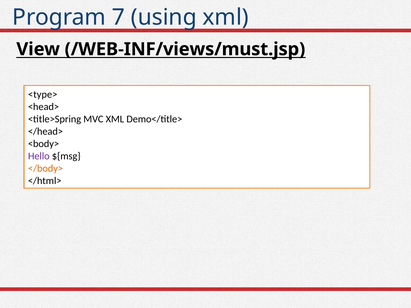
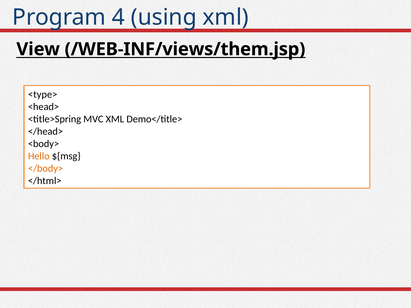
7: 7 -> 4
/WEB-INF/views/must.jsp: /WEB-INF/views/must.jsp -> /WEB-INF/views/them.jsp
Hello colour: purple -> orange
